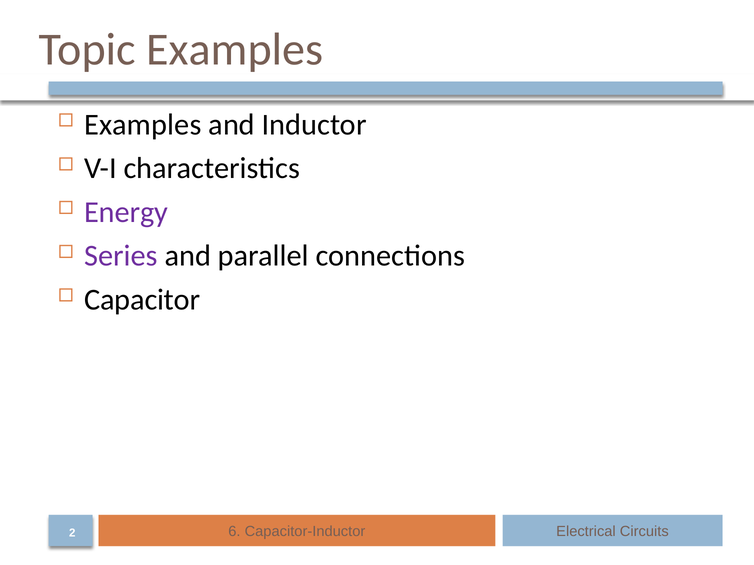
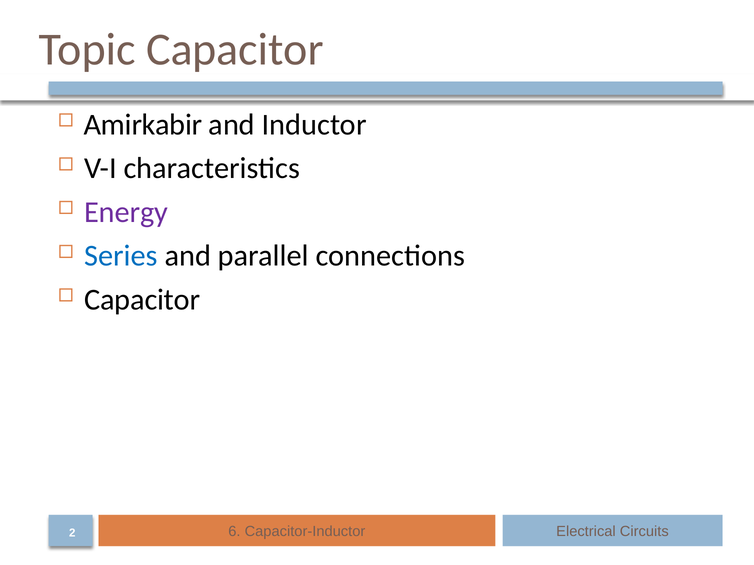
Topic Examples: Examples -> Capacitor
Examples at (143, 125): Examples -> Amirkabir
Series colour: purple -> blue
